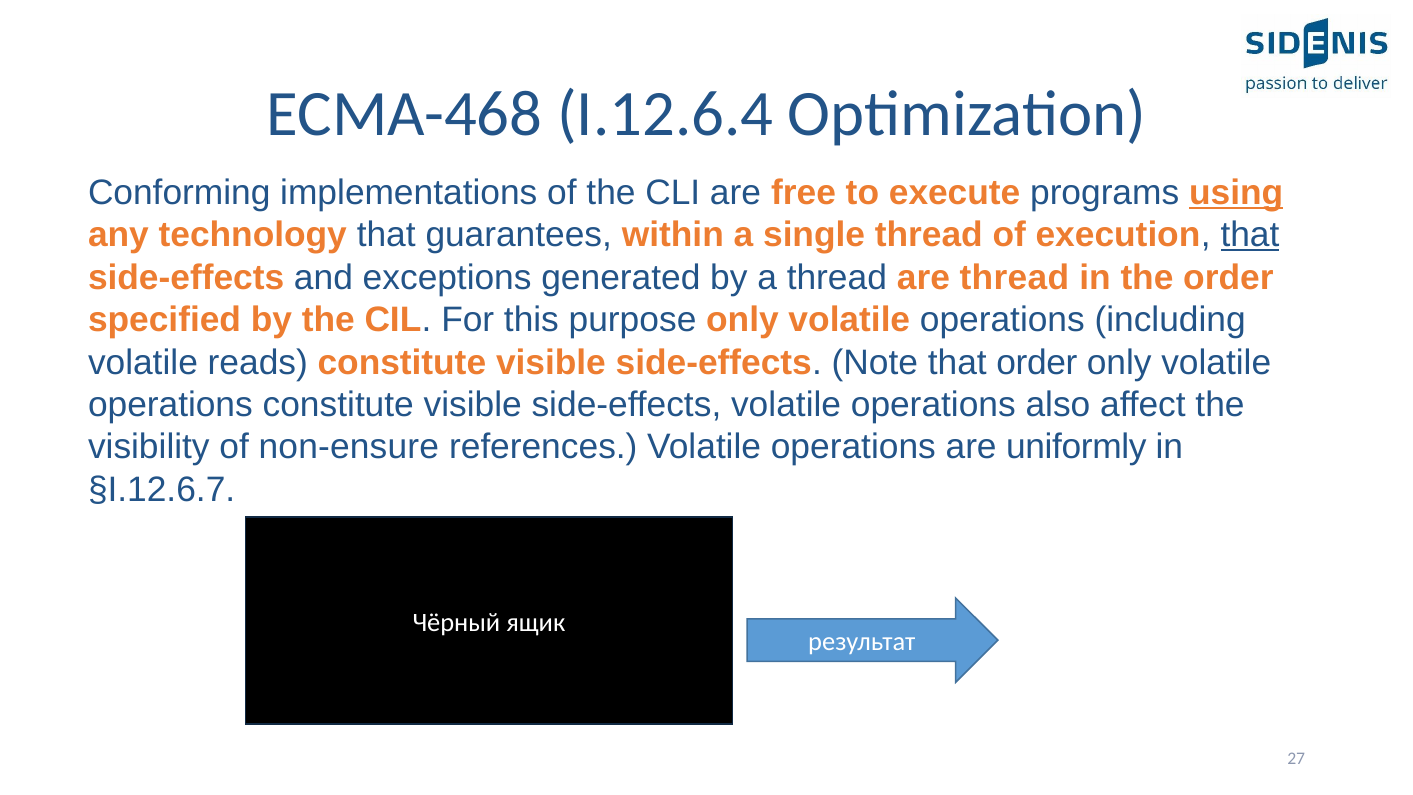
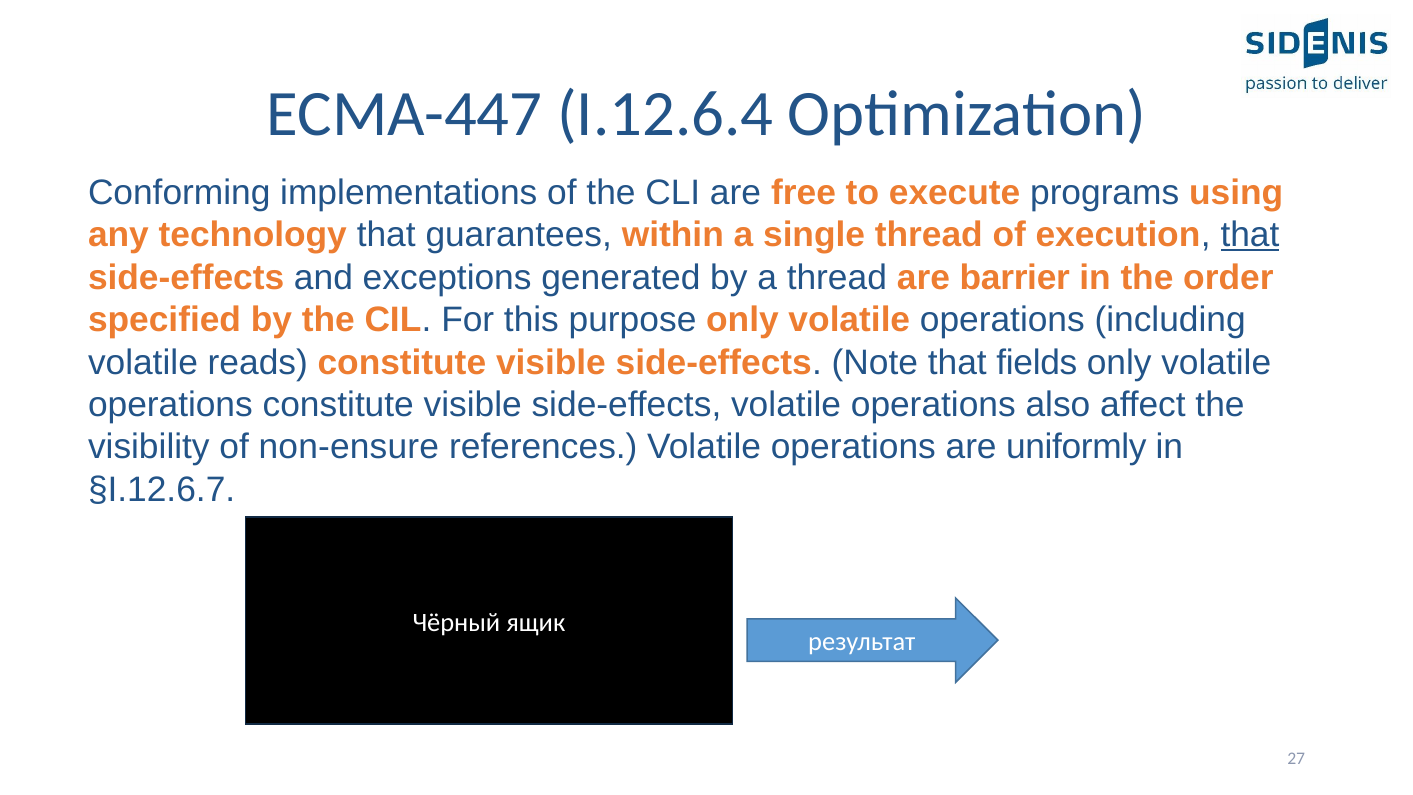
ECMA-468: ECMA-468 -> ECMA-447
using underline: present -> none
are thread: thread -> barrier
that order: order -> fields
